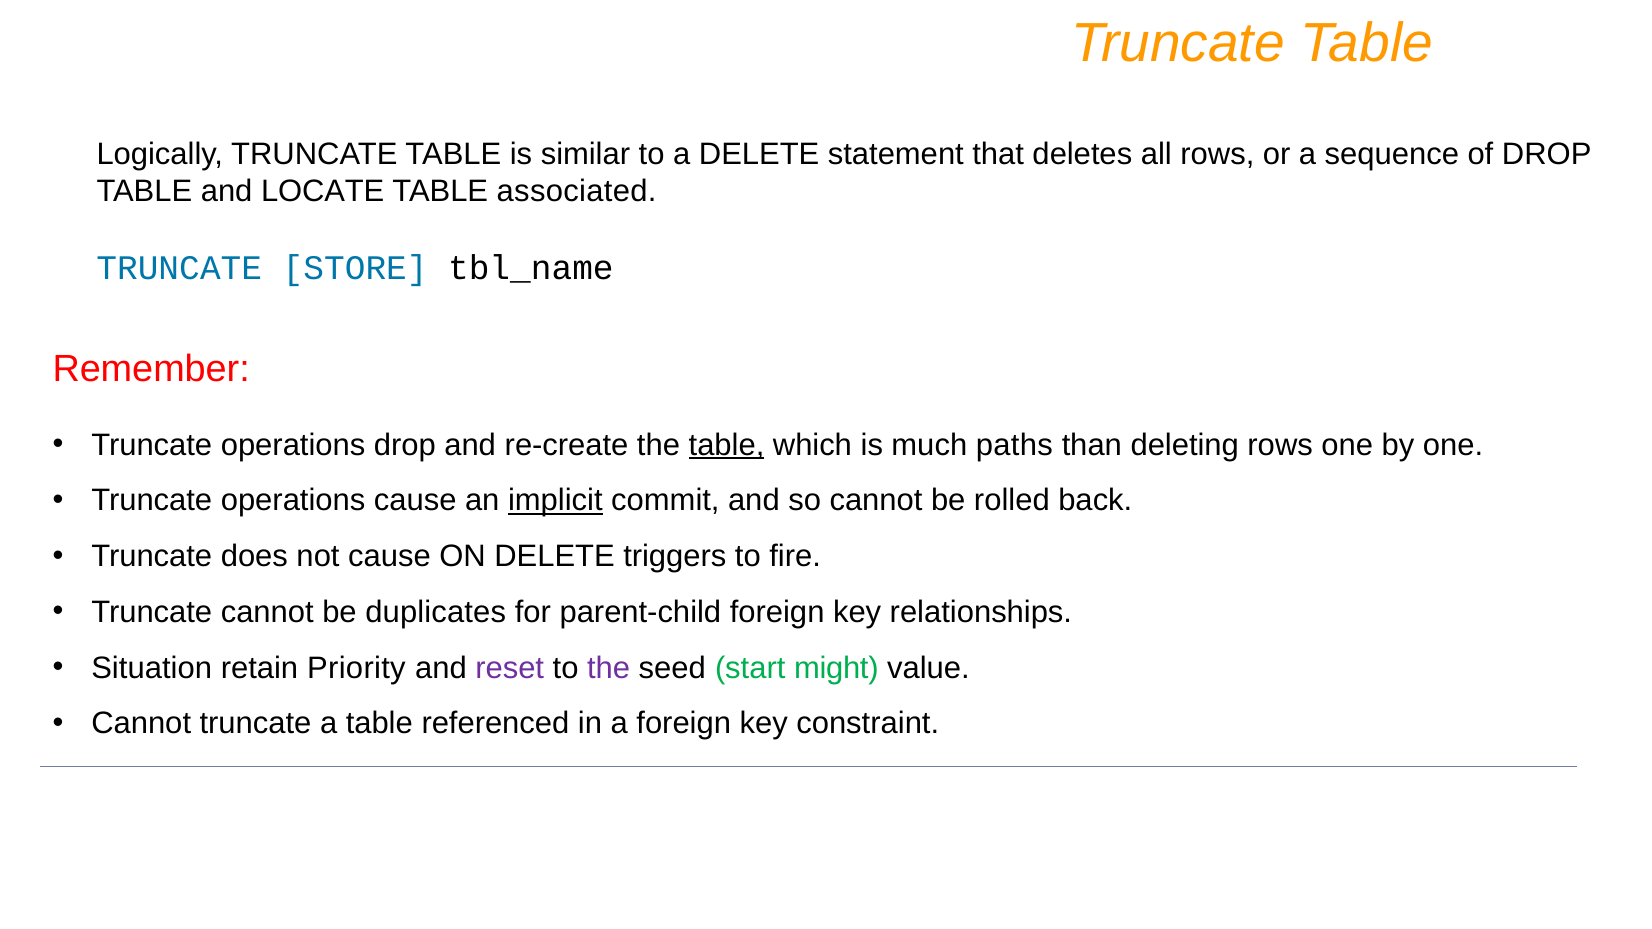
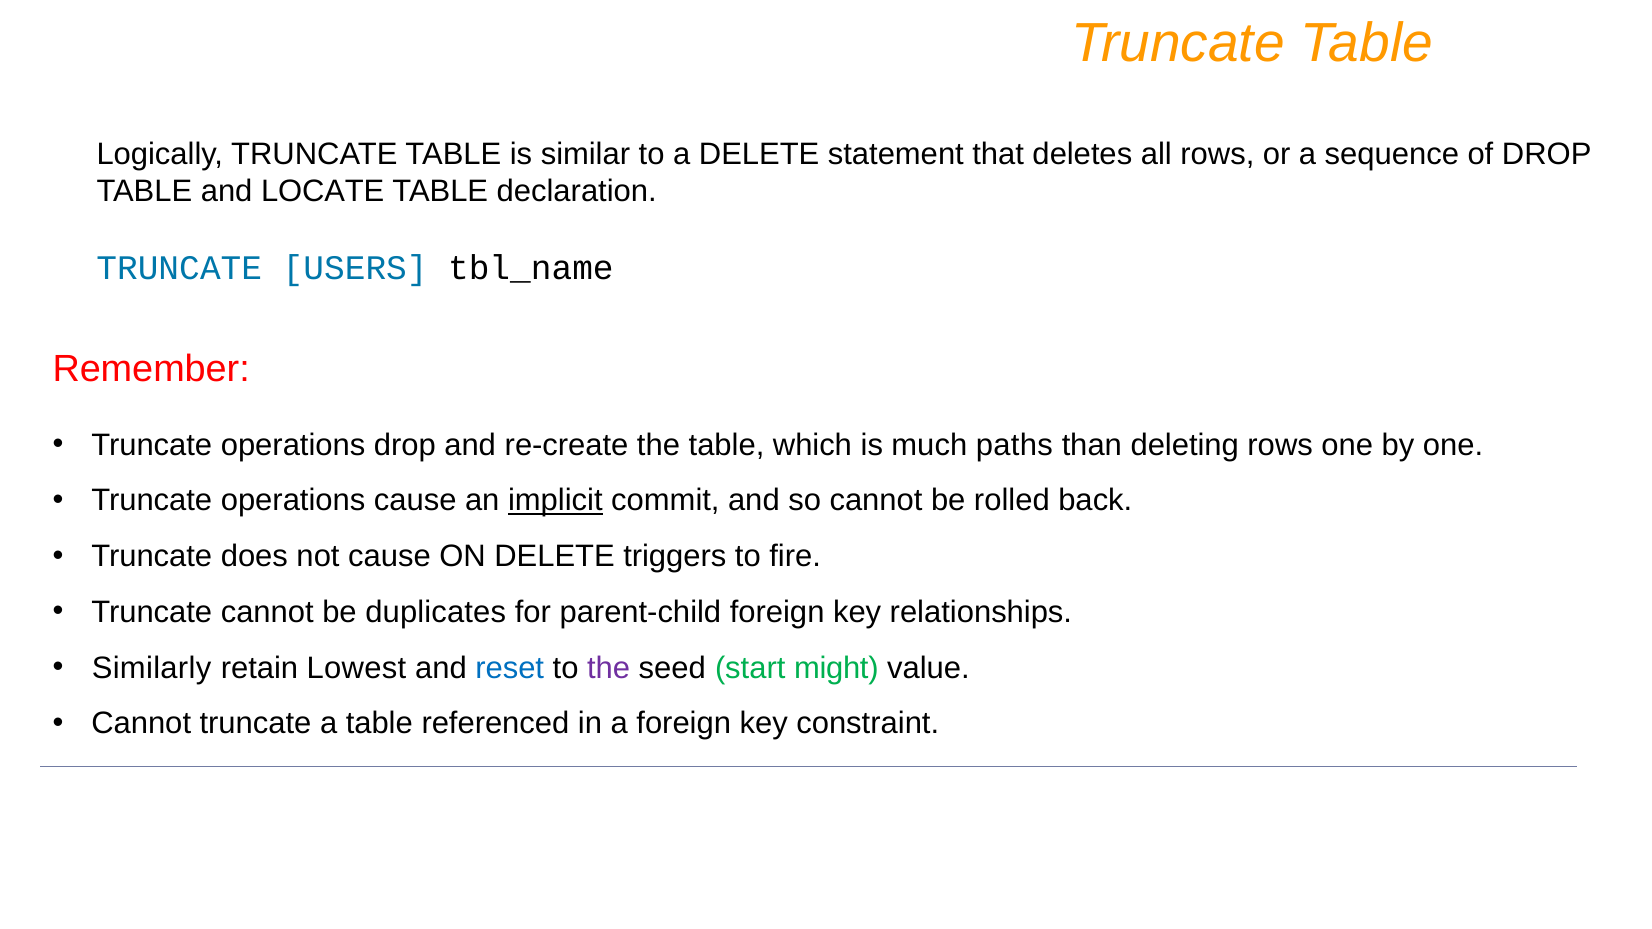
associated: associated -> declaration
STORE: STORE -> USERS
table at (727, 445) underline: present -> none
Situation: Situation -> Similarly
Priority: Priority -> Lowest
reset colour: purple -> blue
